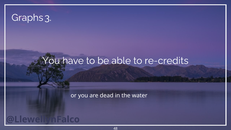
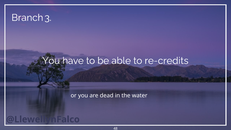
Graphs: Graphs -> Branch
